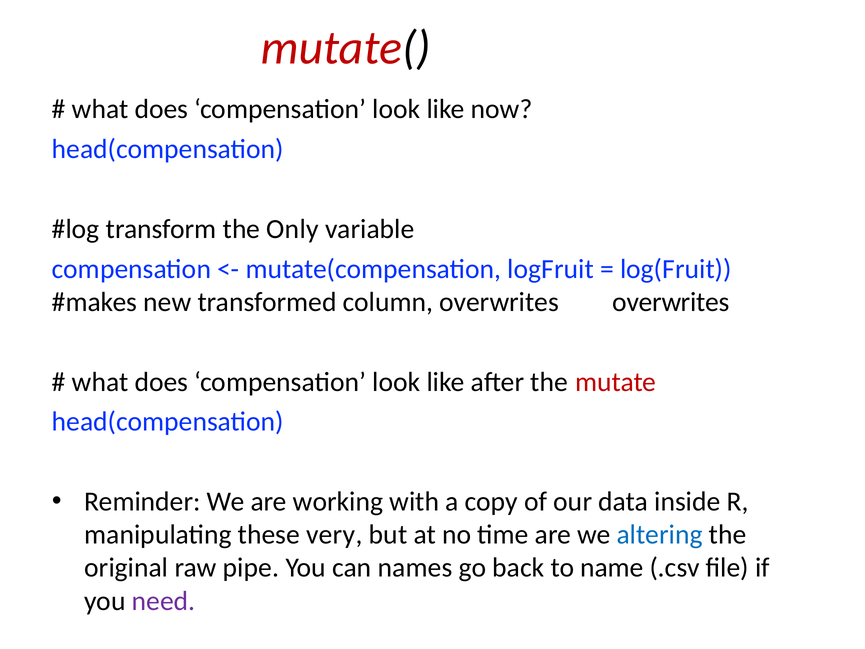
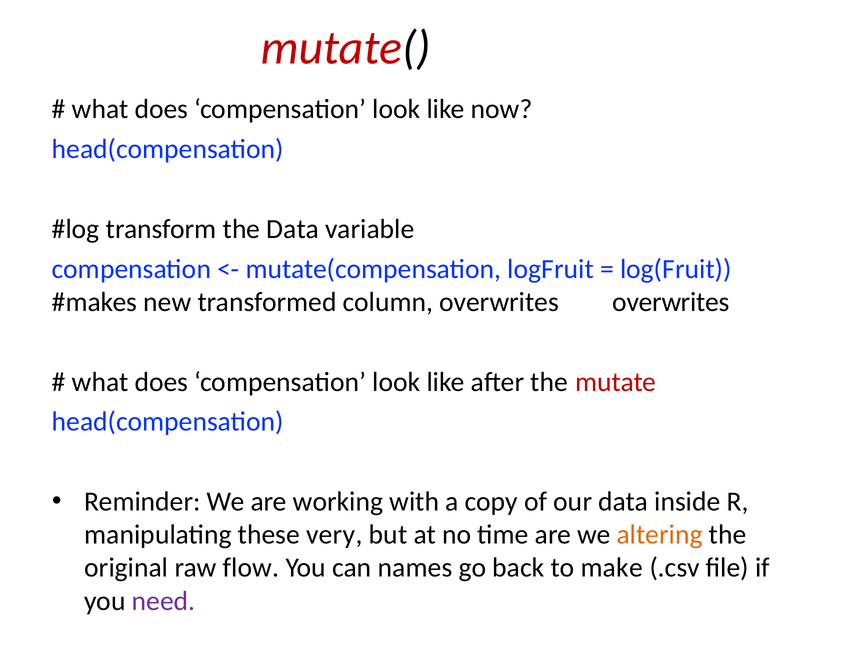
the Only: Only -> Data
altering colour: blue -> orange
pipe: pipe -> flow
name: name -> make
